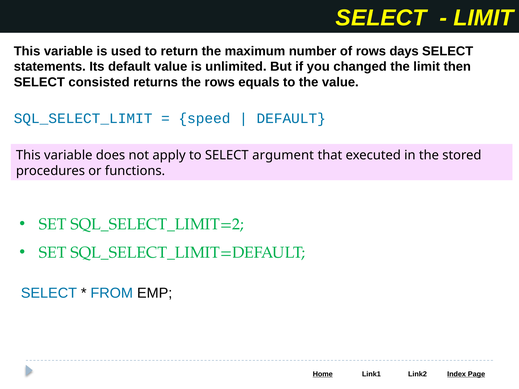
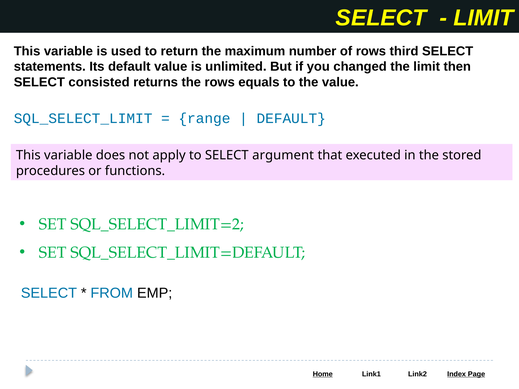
days: days -> third
speed: speed -> range
